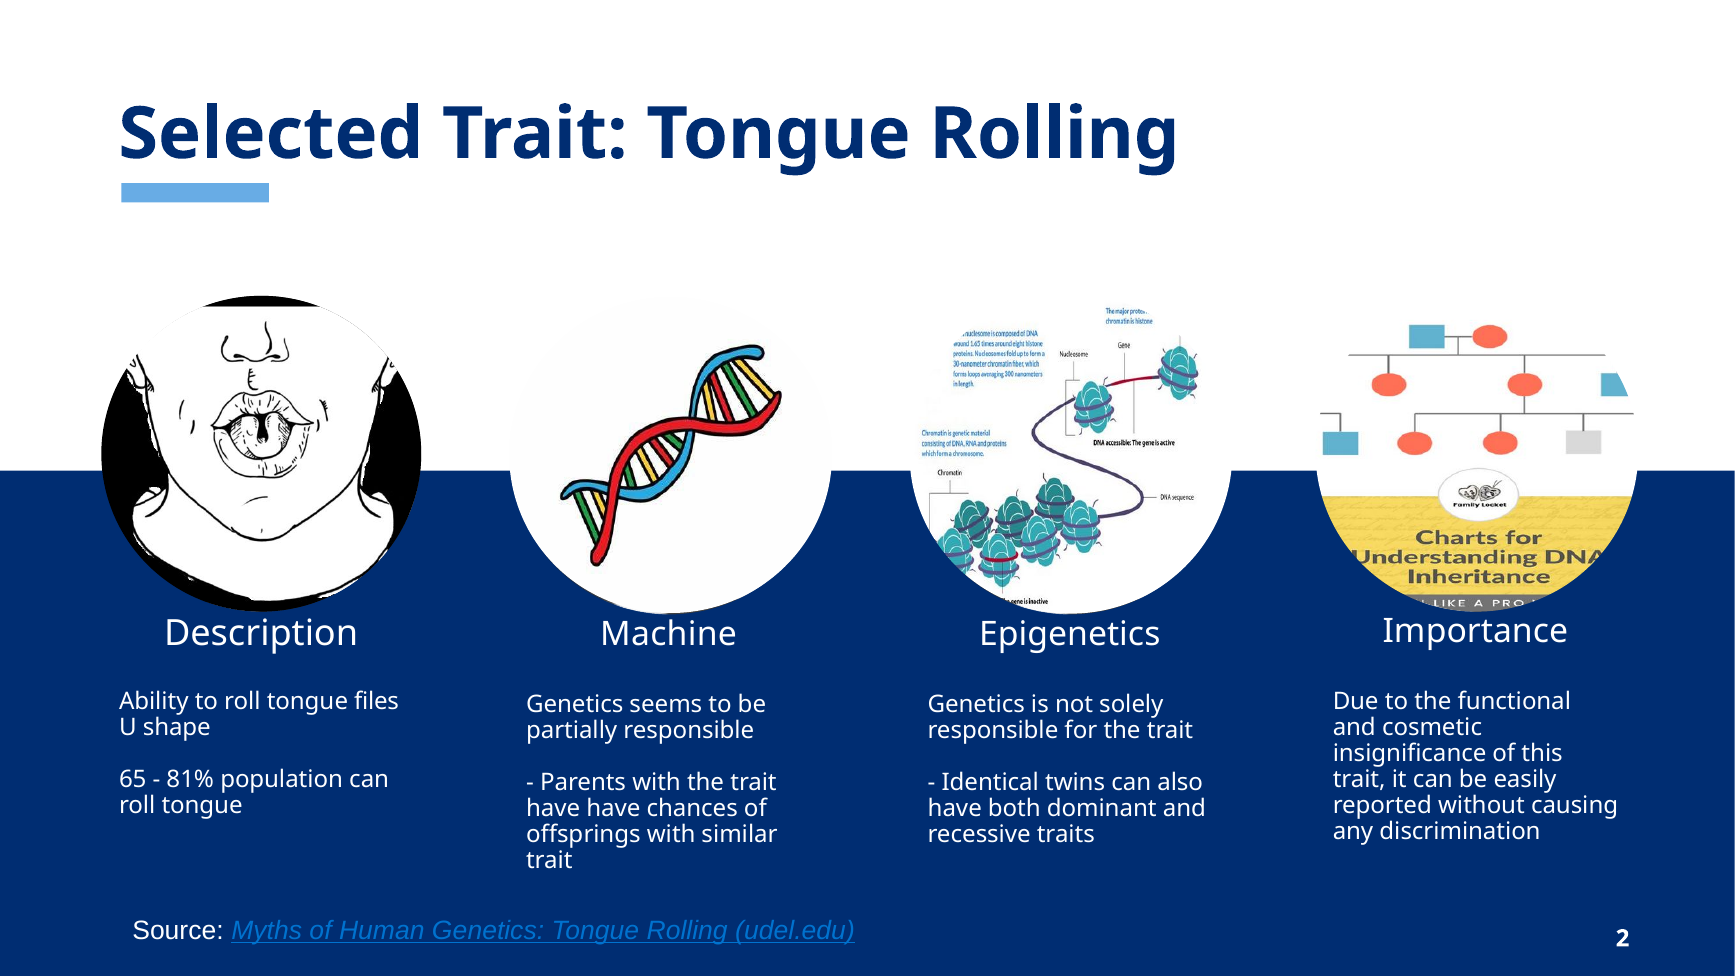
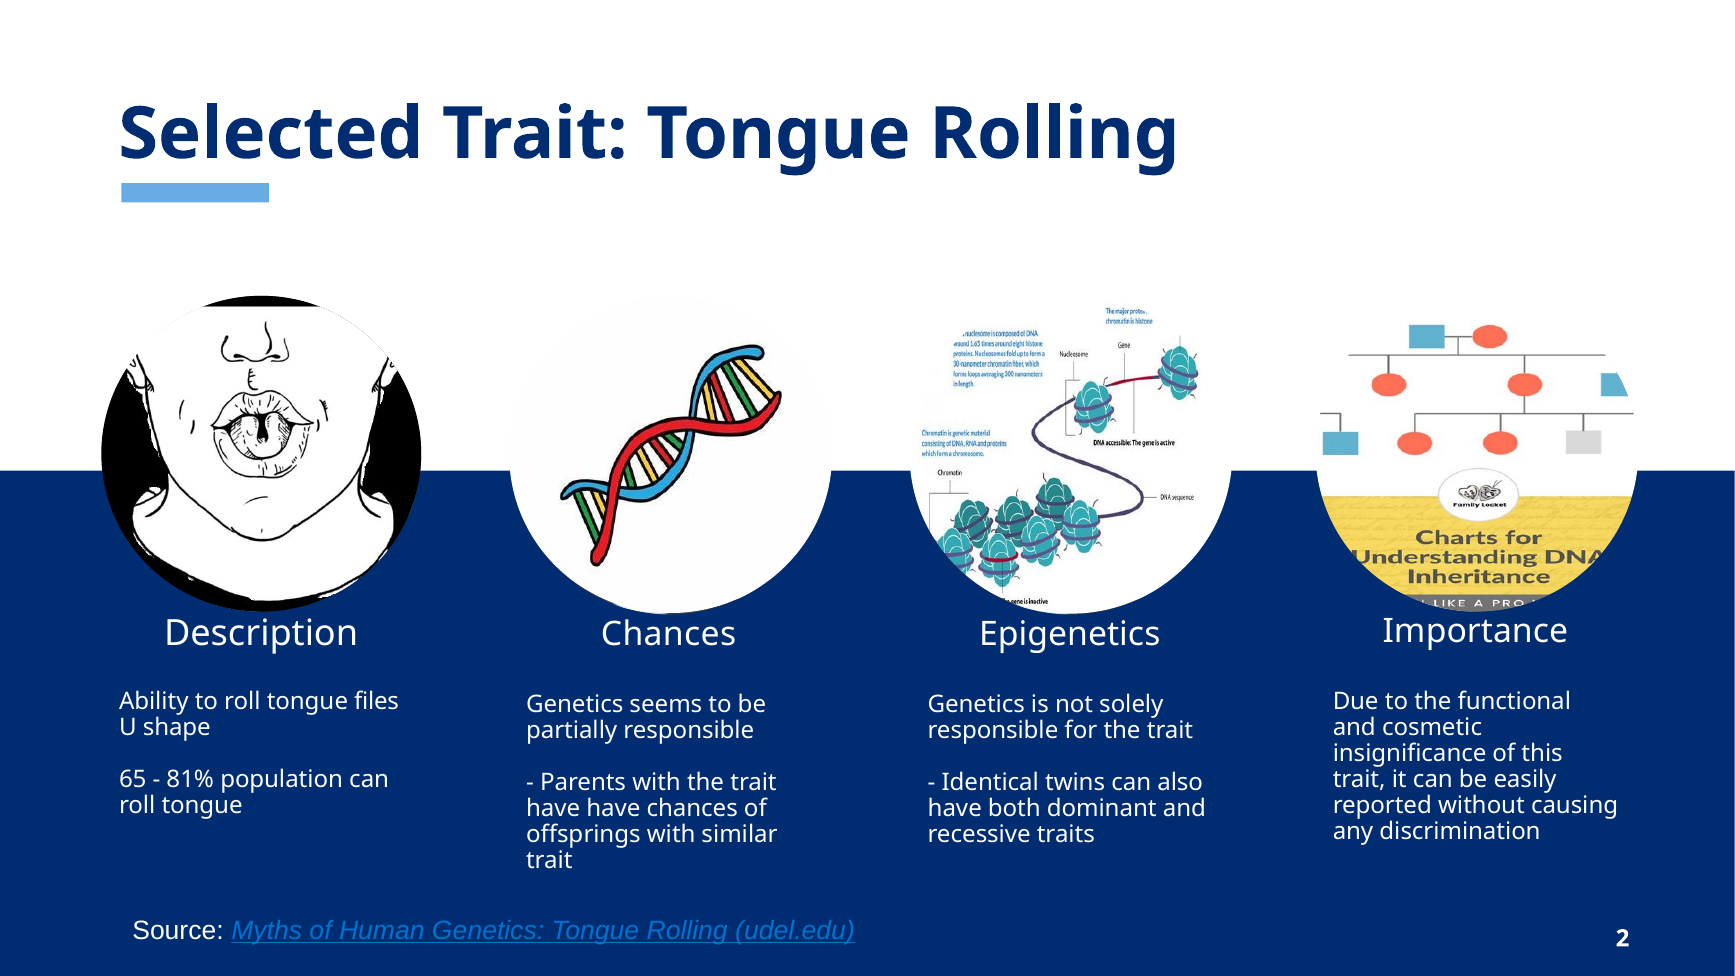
Machine at (669, 635): Machine -> Chances
